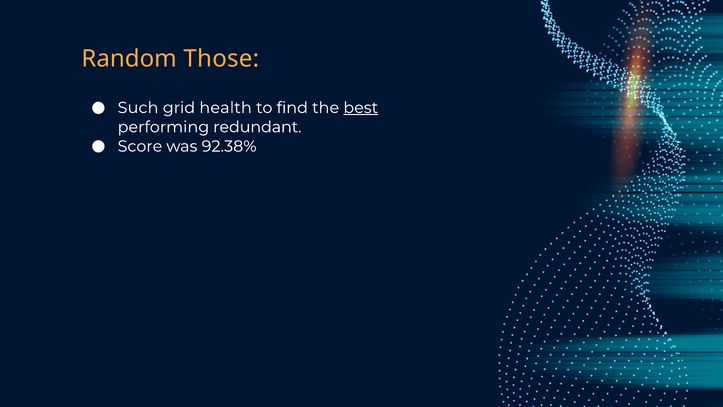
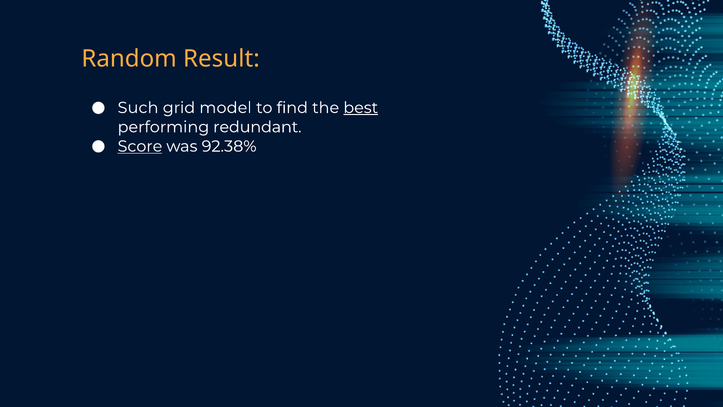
Those: Those -> Result
health: health -> model
Score underline: none -> present
